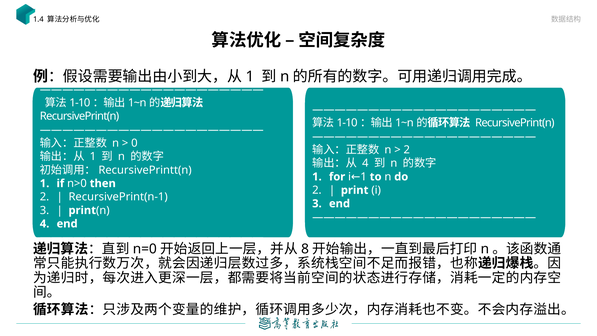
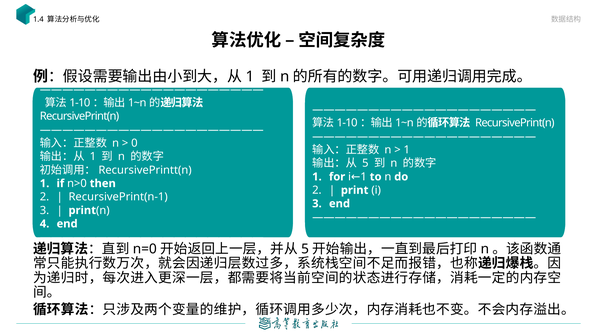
2 at (407, 150): 2 -> 1
4 at (365, 163): 4 -> 5
8 at (305, 249): 8 -> 5
